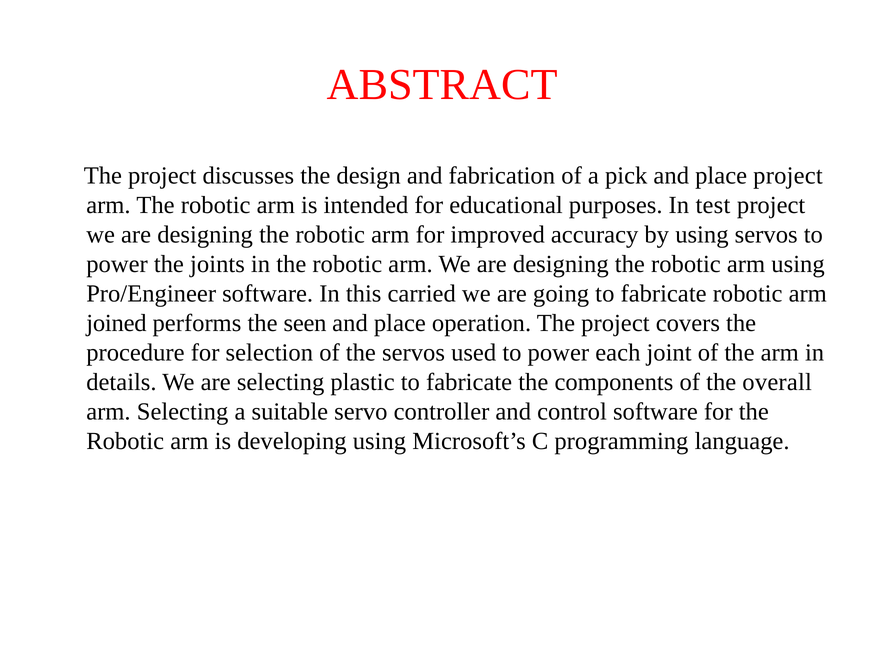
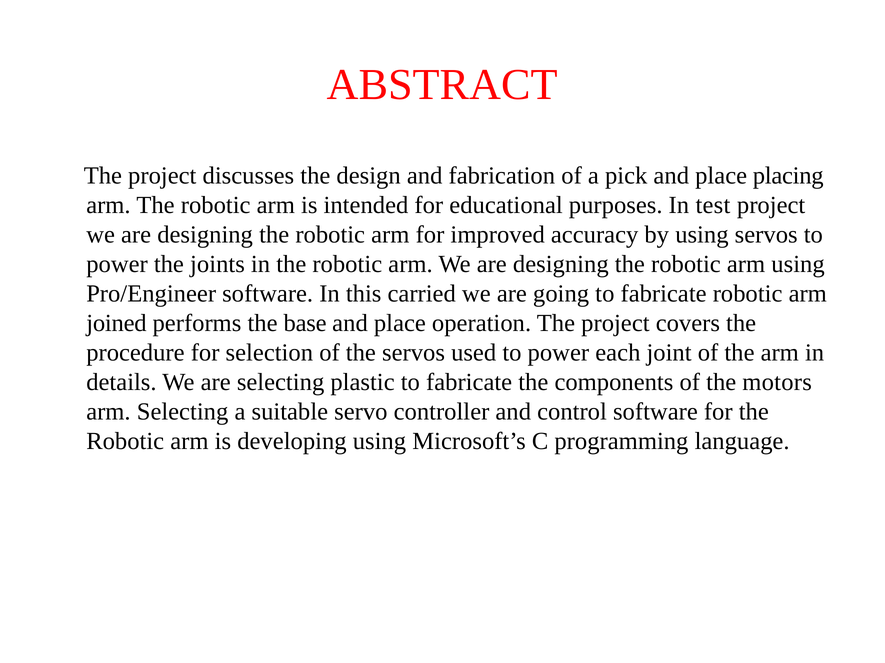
place project: project -> placing
seen: seen -> base
overall: overall -> motors
